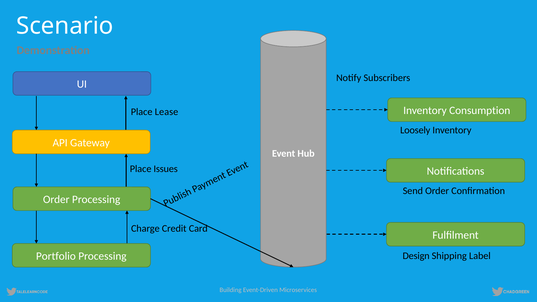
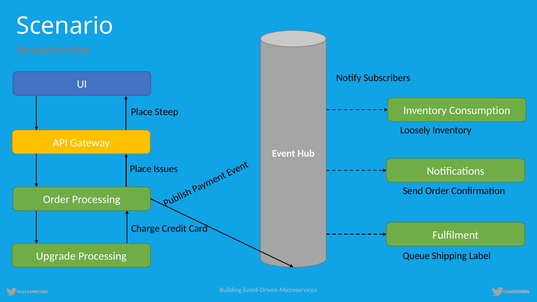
Lease: Lease -> Steep
Portfolio: Portfolio -> Upgrade
Design: Design -> Queue
